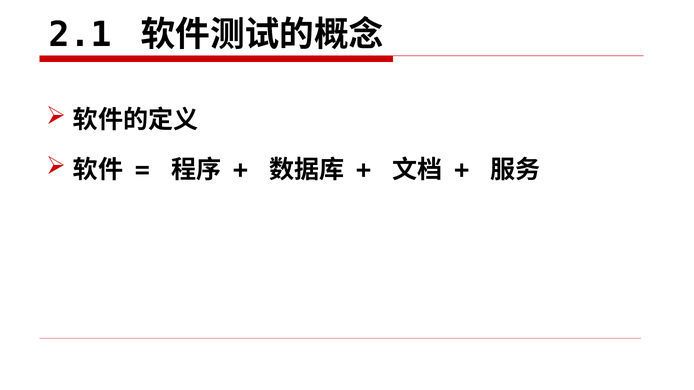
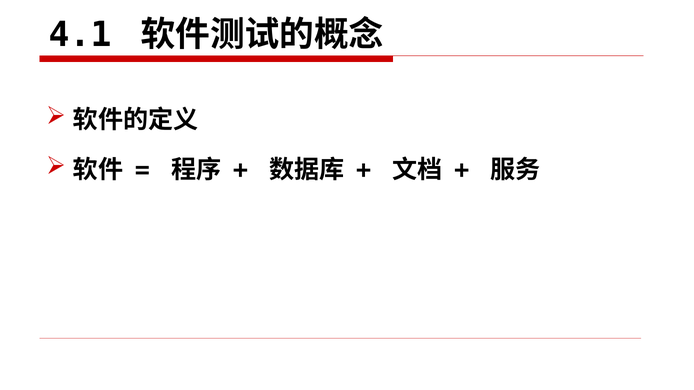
2.1: 2.1 -> 4.1
